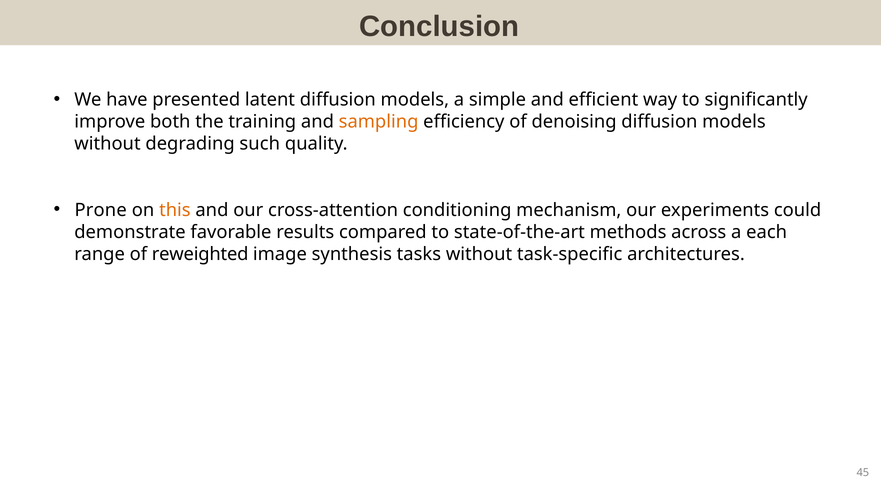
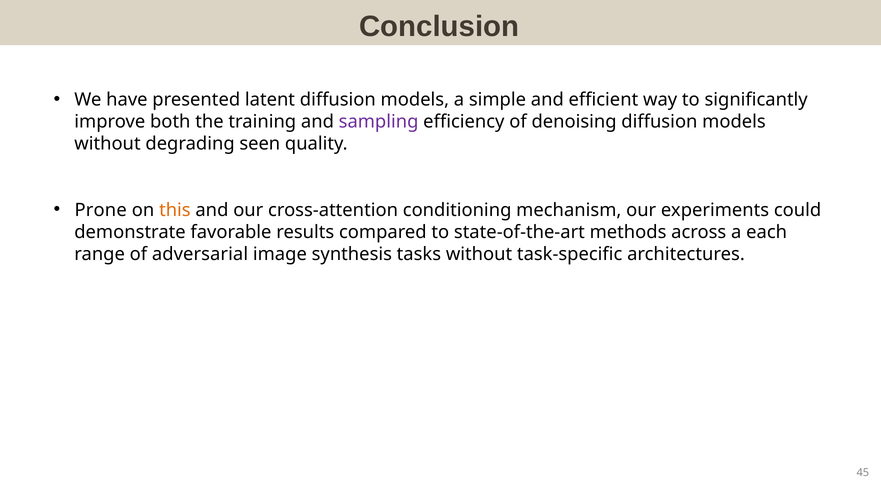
sampling colour: orange -> purple
such: such -> seen
reweighted: reweighted -> adversarial
